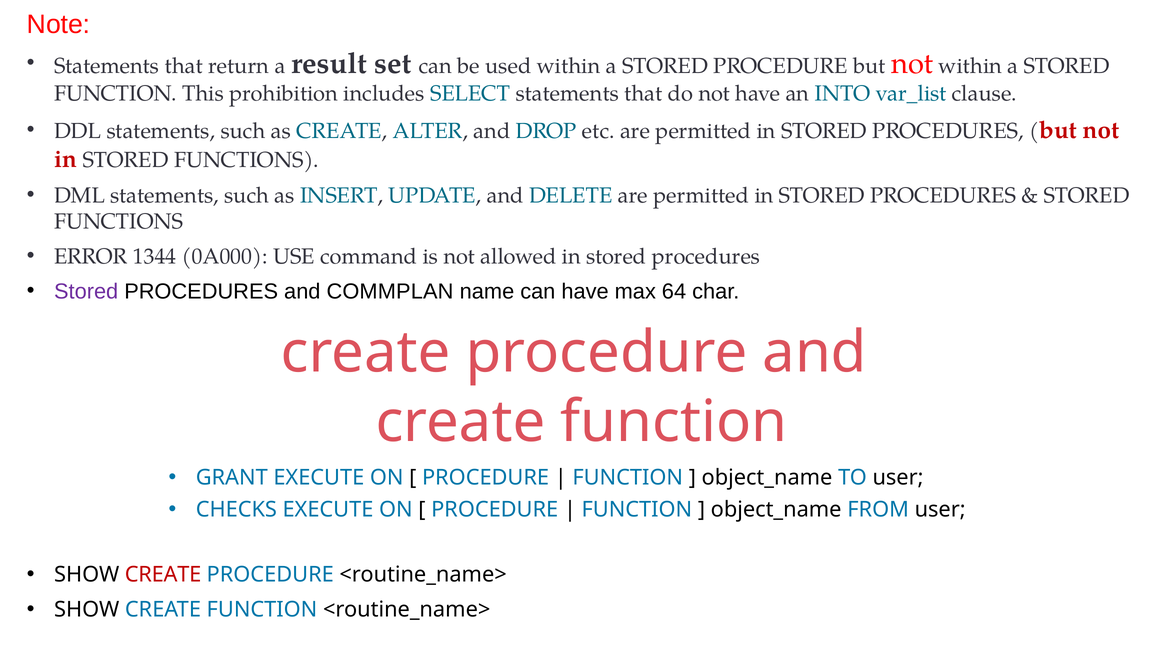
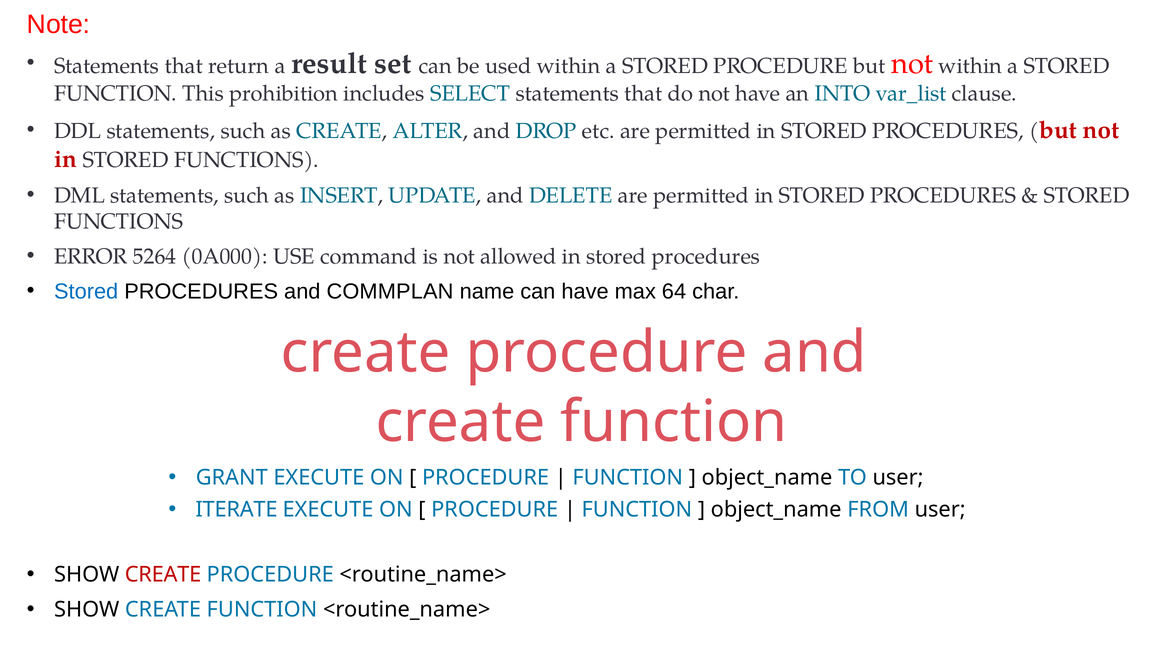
1344: 1344 -> 5264
Stored at (86, 291) colour: purple -> blue
CHECKS: CHECKS -> ITERATE
